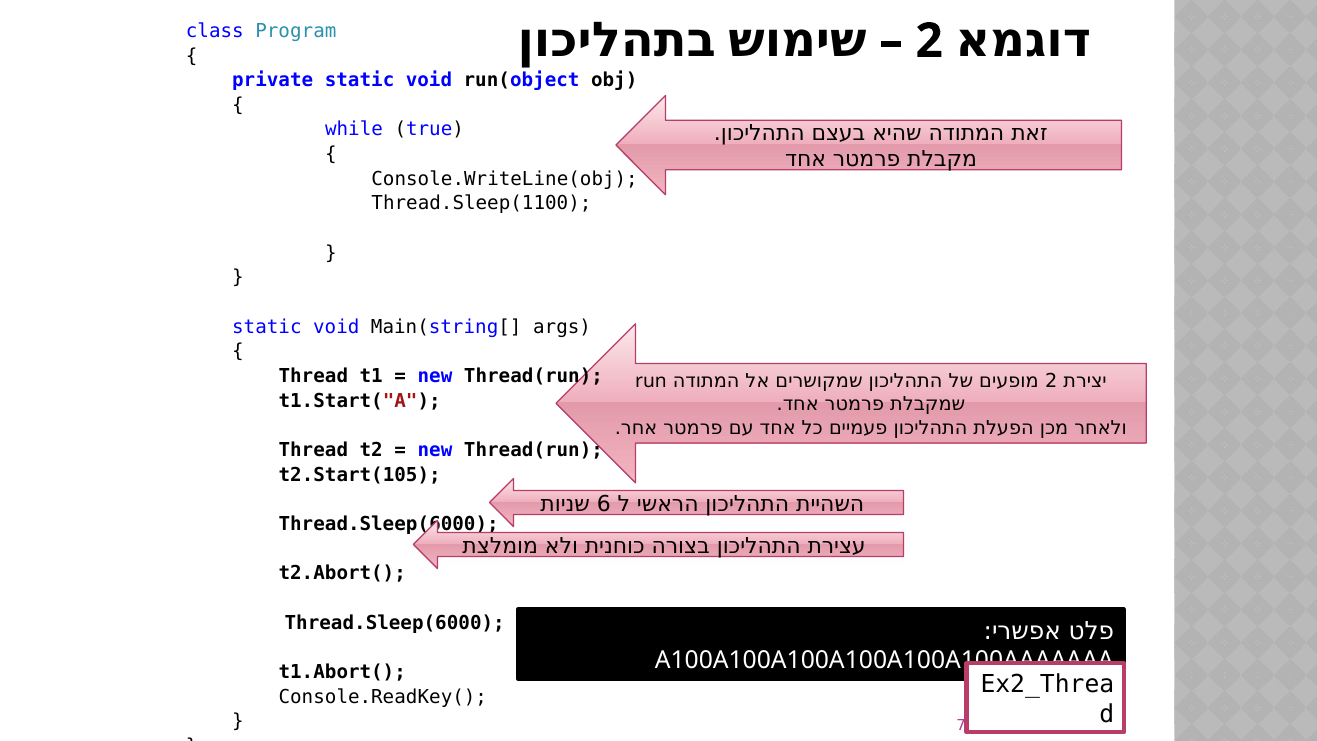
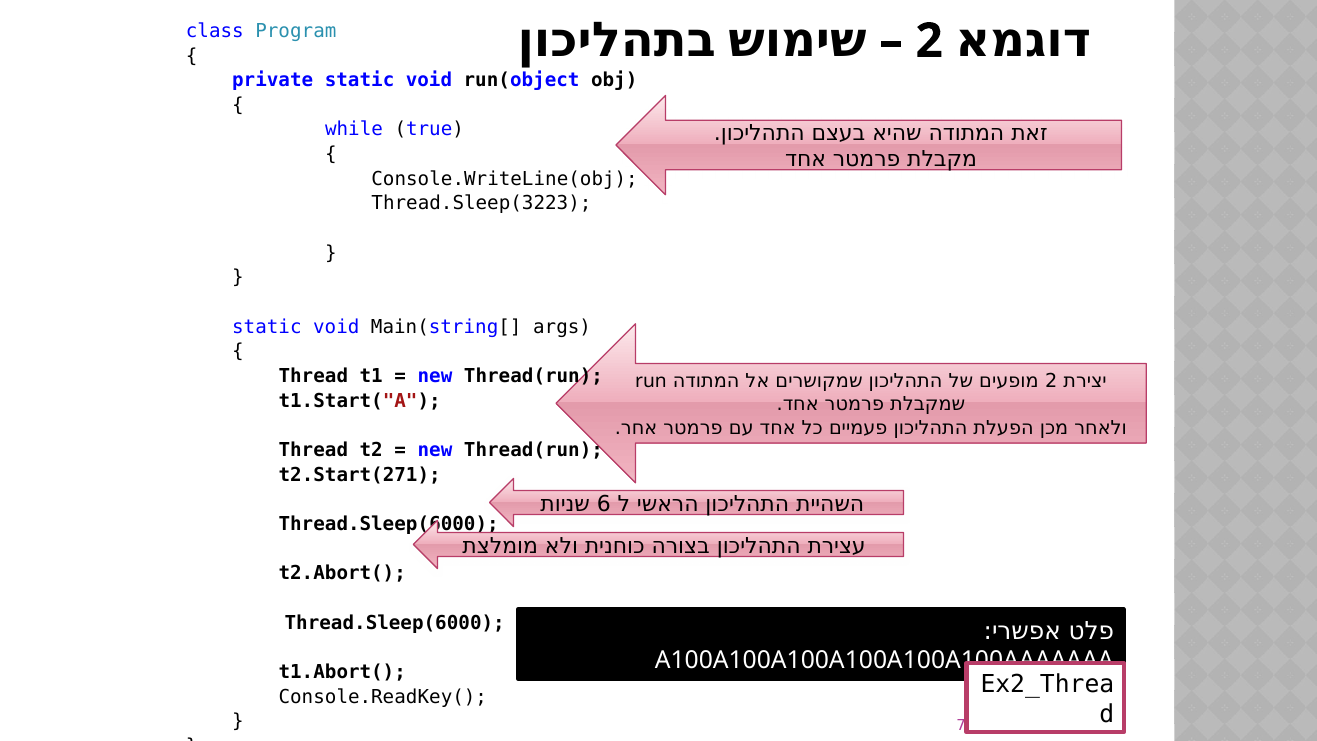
Thread.Sleep(1100: Thread.Sleep(1100 -> Thread.Sleep(3223
t2.Start(105: t2.Start(105 -> t2.Start(271
